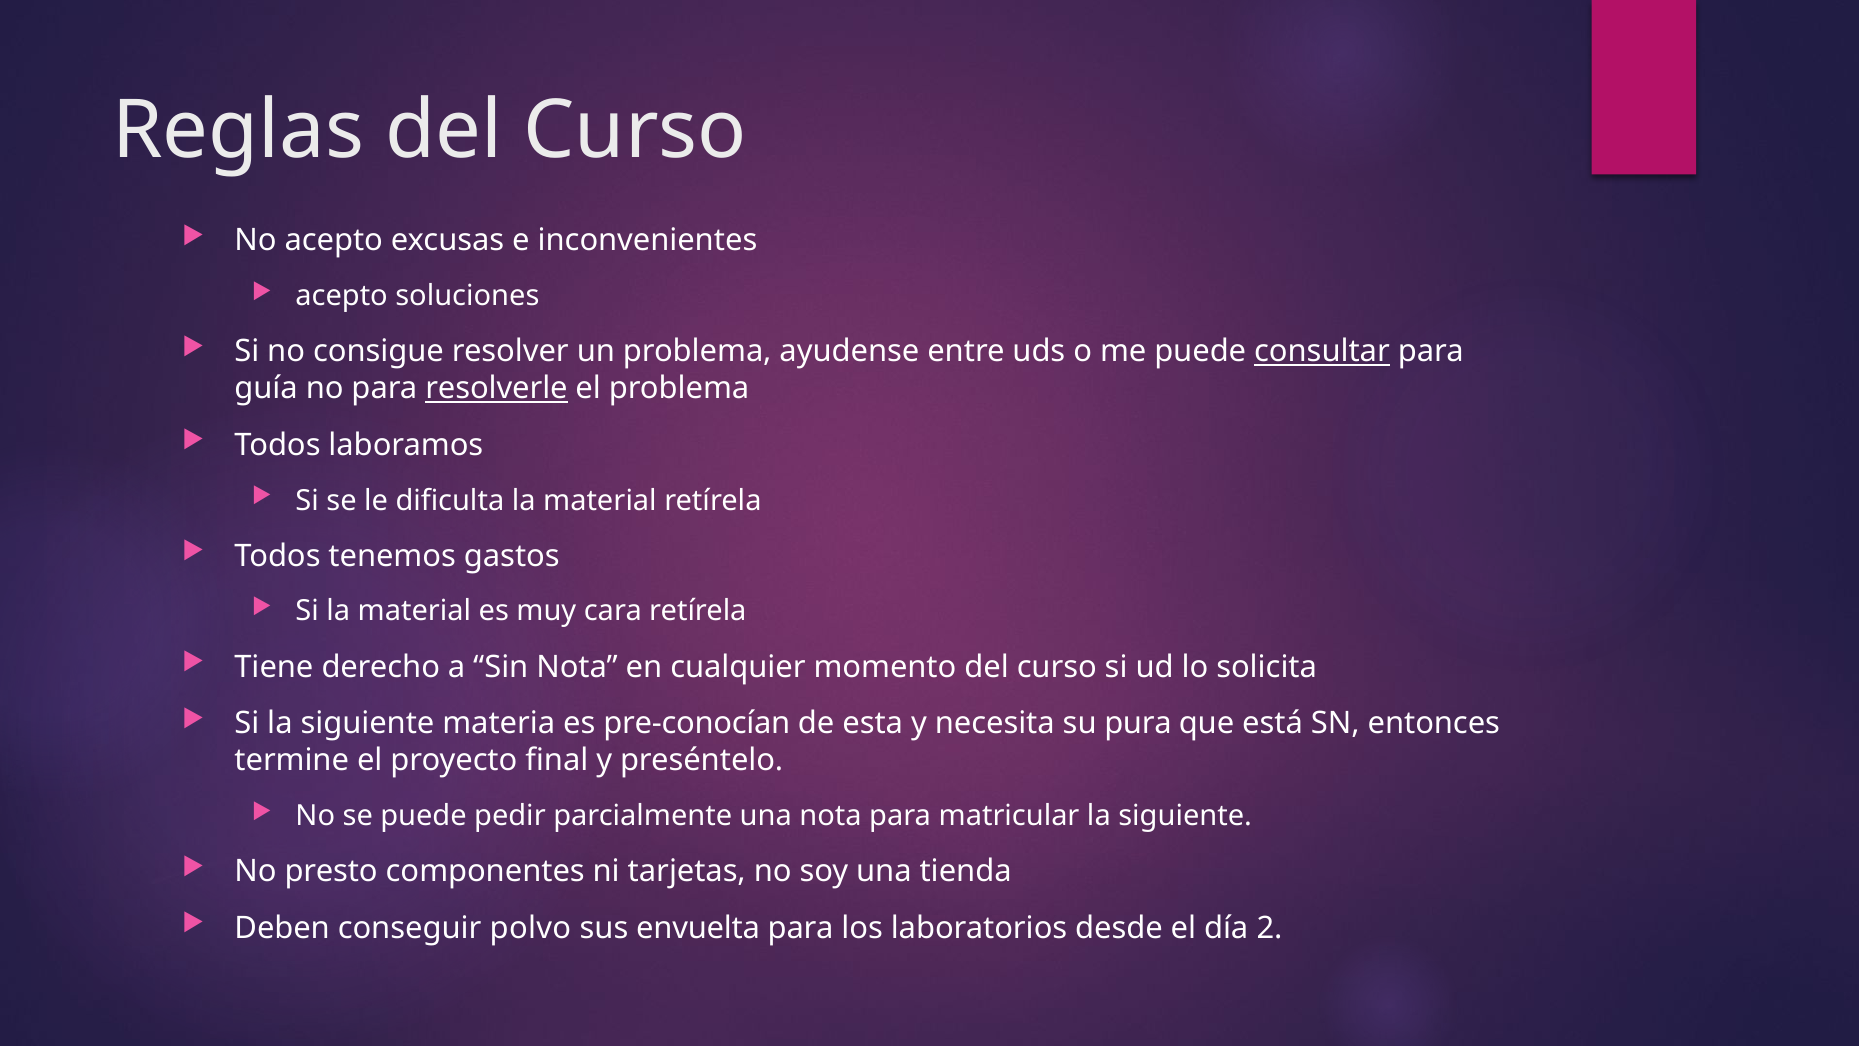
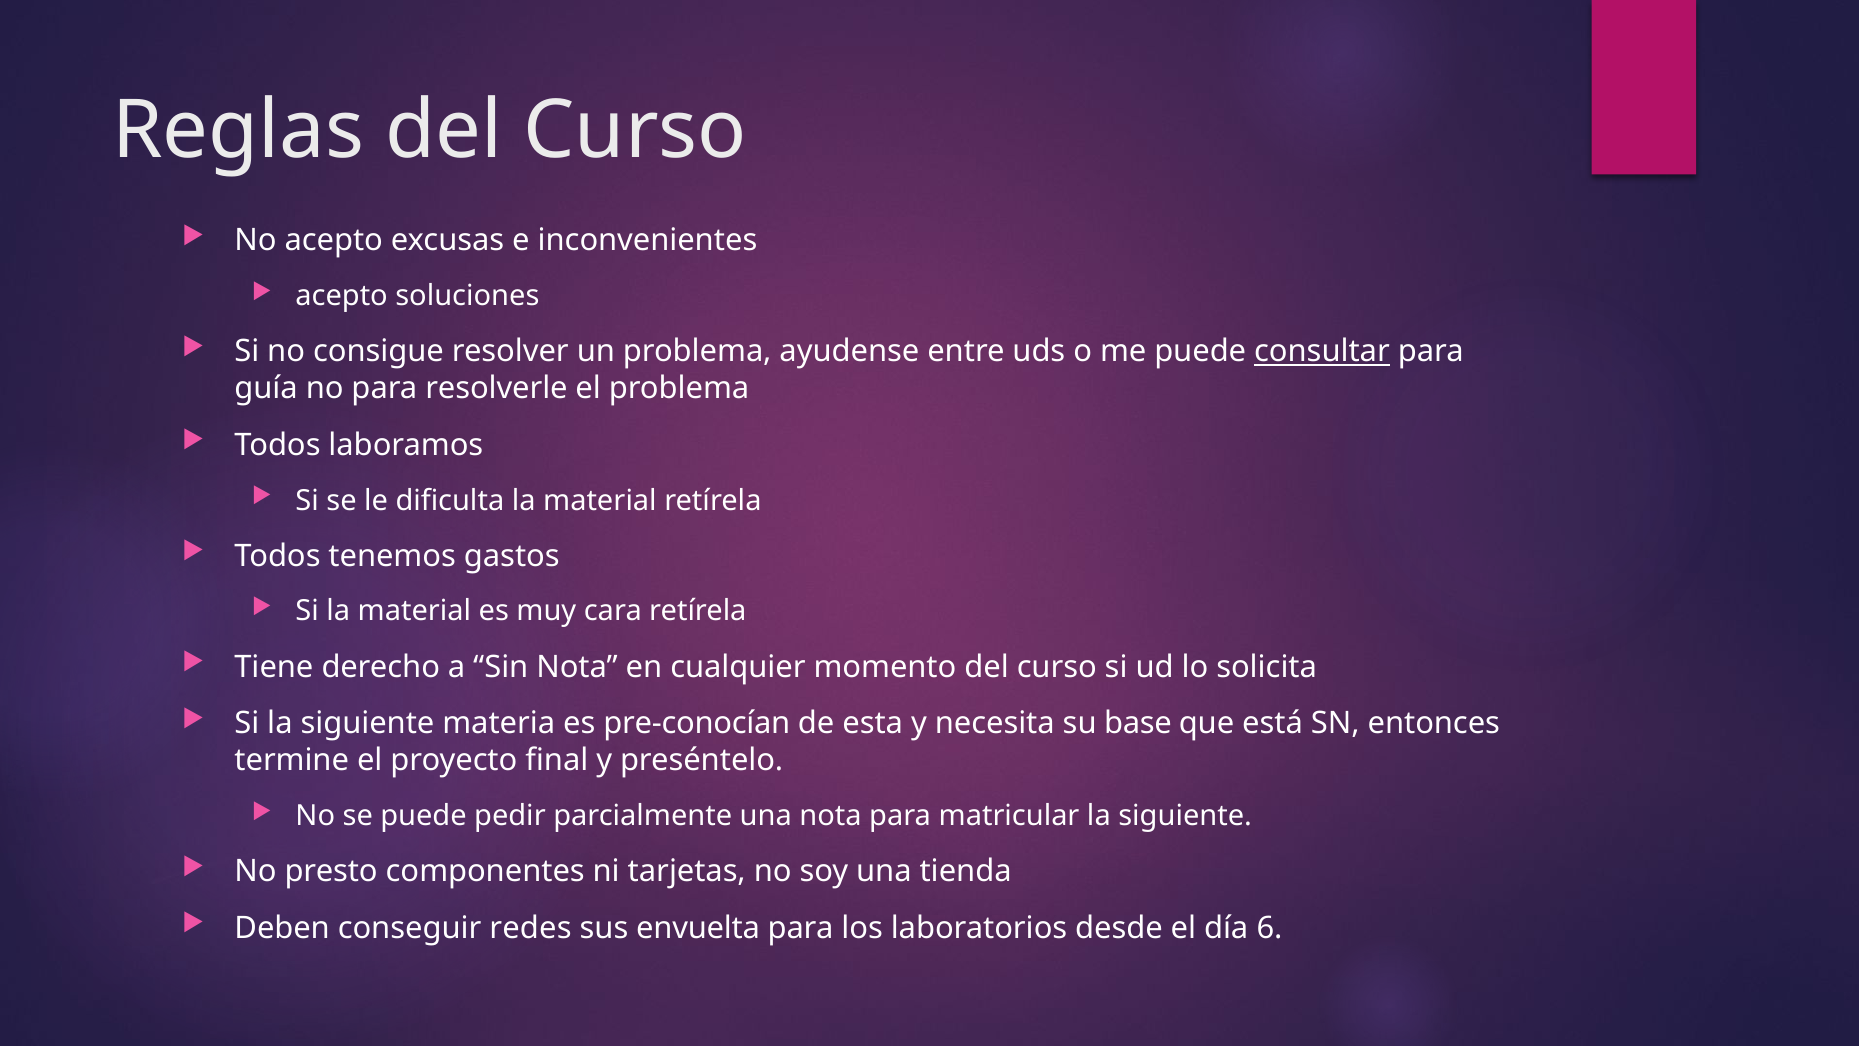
resolverle underline: present -> none
pura: pura -> base
polvo: polvo -> redes
2: 2 -> 6
